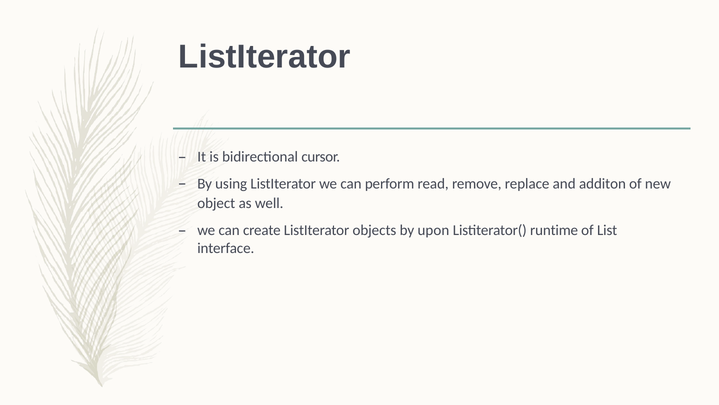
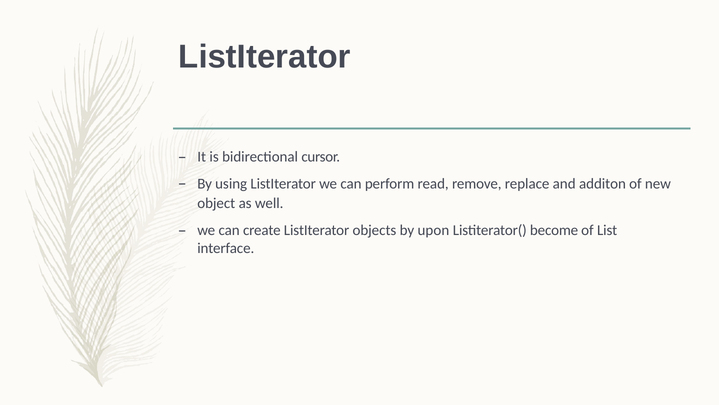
runtime: runtime -> become
